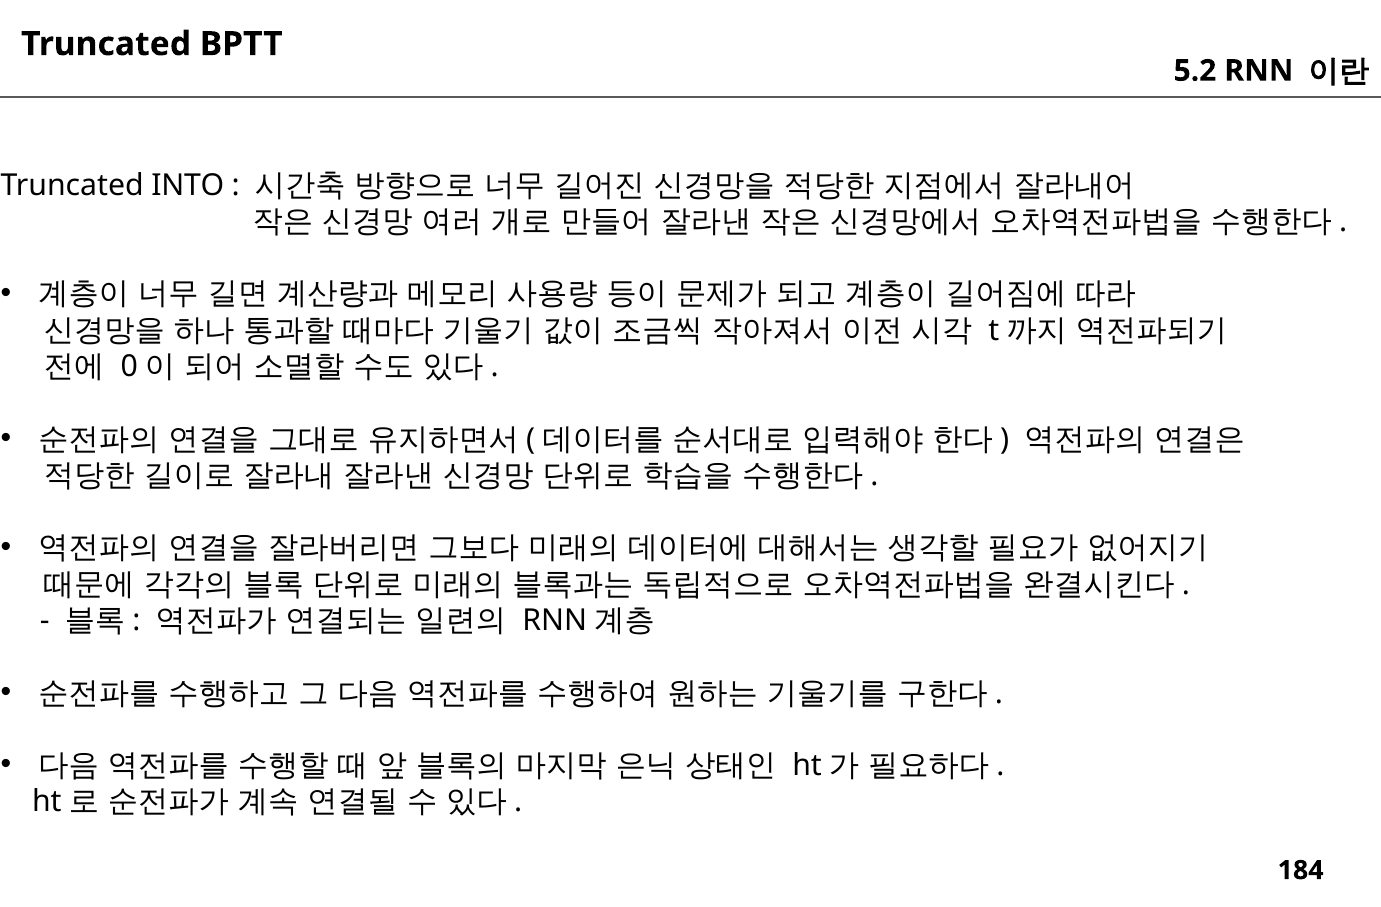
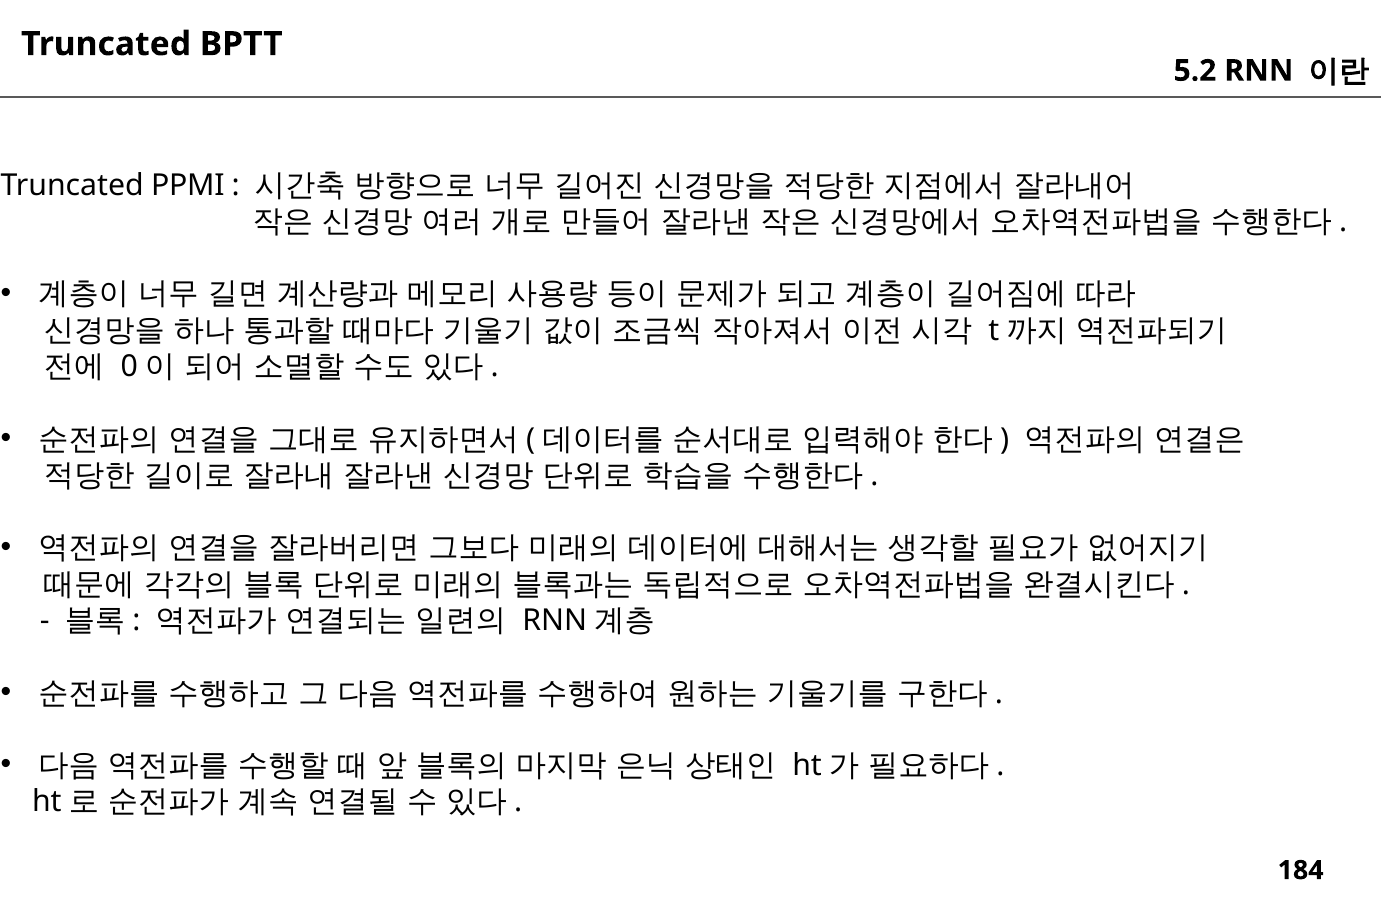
INTO: INTO -> PPMI
